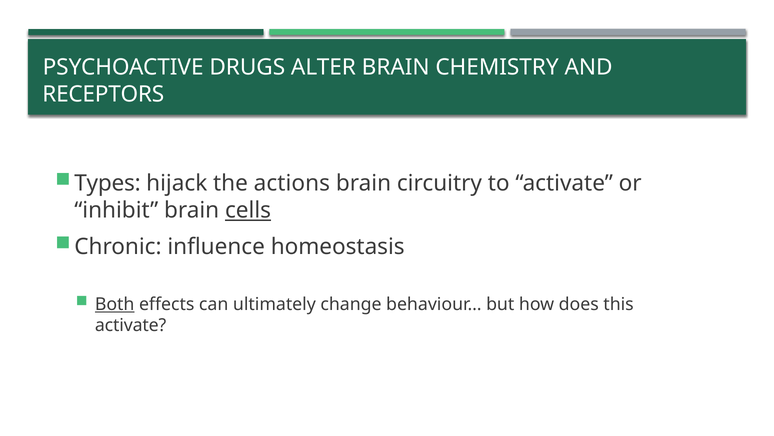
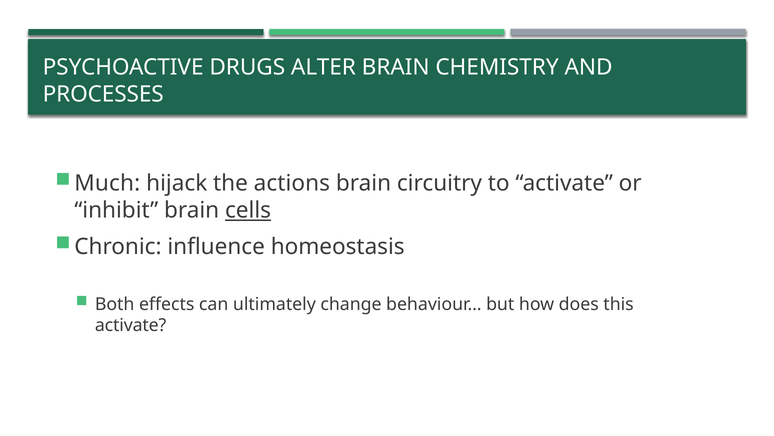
RECEPTORS: RECEPTORS -> PROCESSES
Types: Types -> Much
Both underline: present -> none
